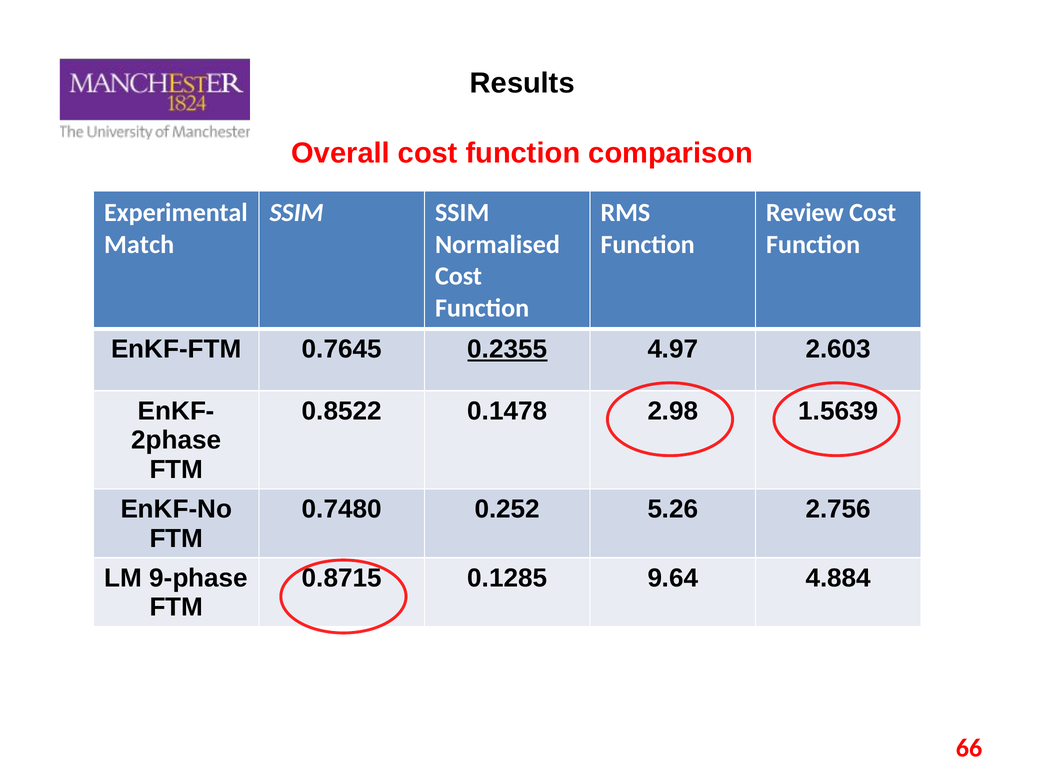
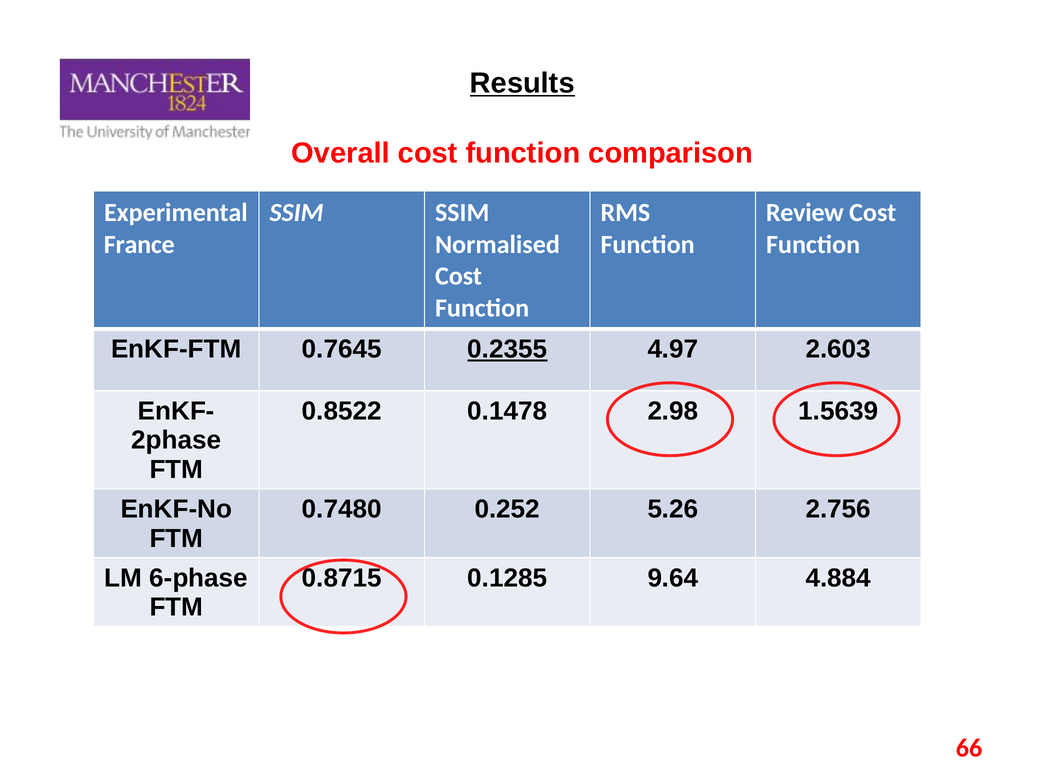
Results underline: none -> present
Match: Match -> France
9-phase: 9-phase -> 6-phase
